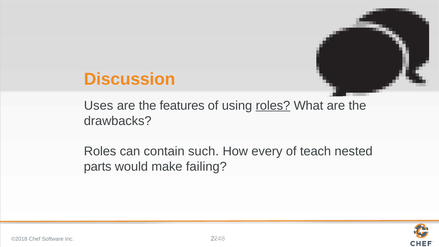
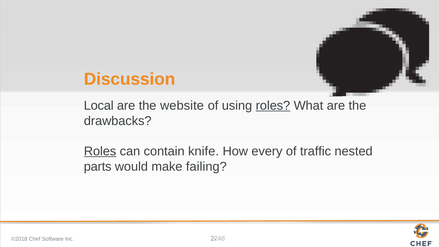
Uses: Uses -> Local
features: features -> website
Roles at (100, 151) underline: none -> present
such: such -> knife
teach: teach -> traffic
